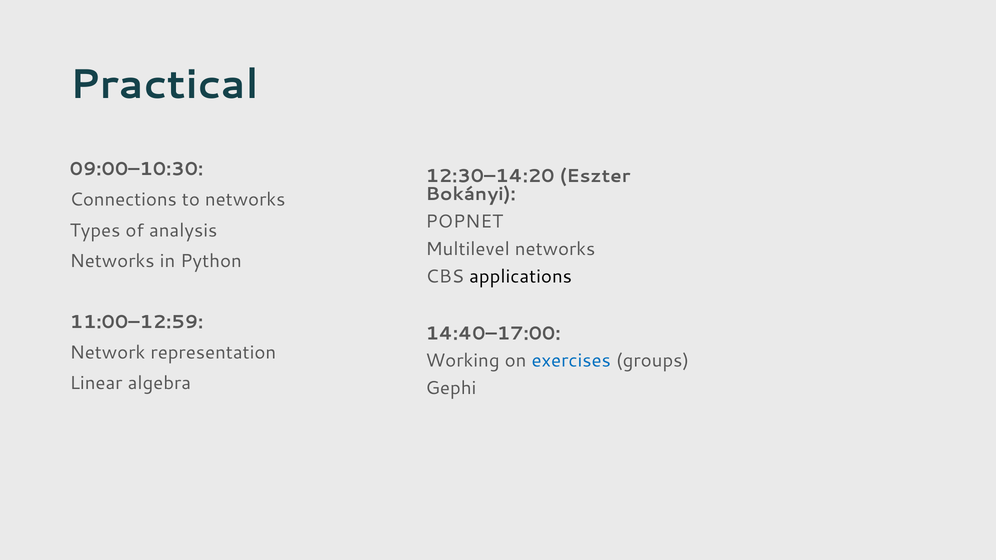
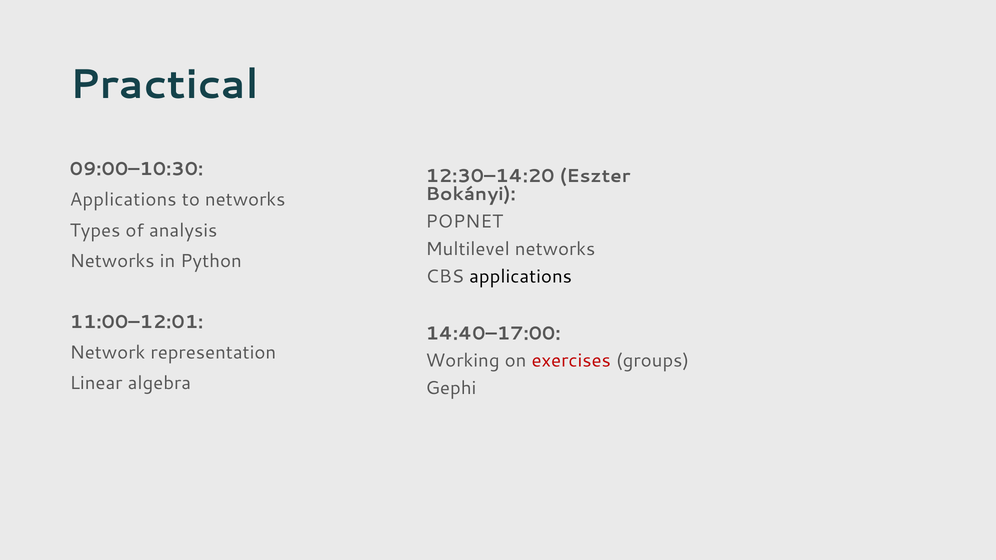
Connections at (123, 200): Connections -> Applications
11:00–12:59: 11:00–12:59 -> 11:00–12:01
exercises colour: blue -> red
